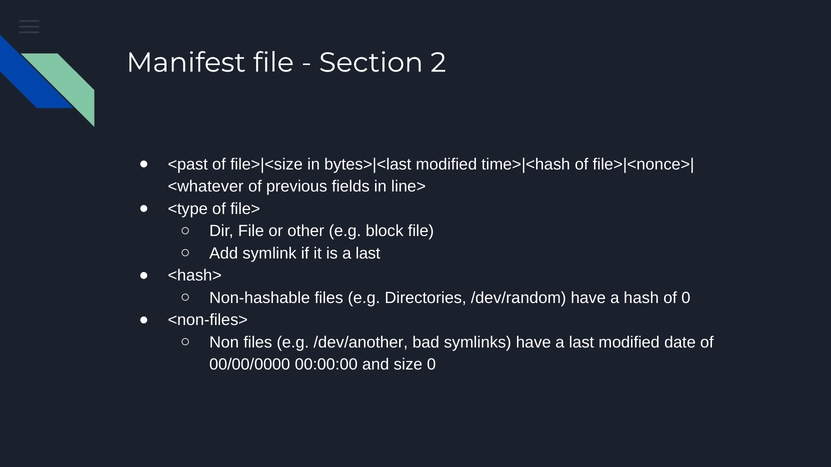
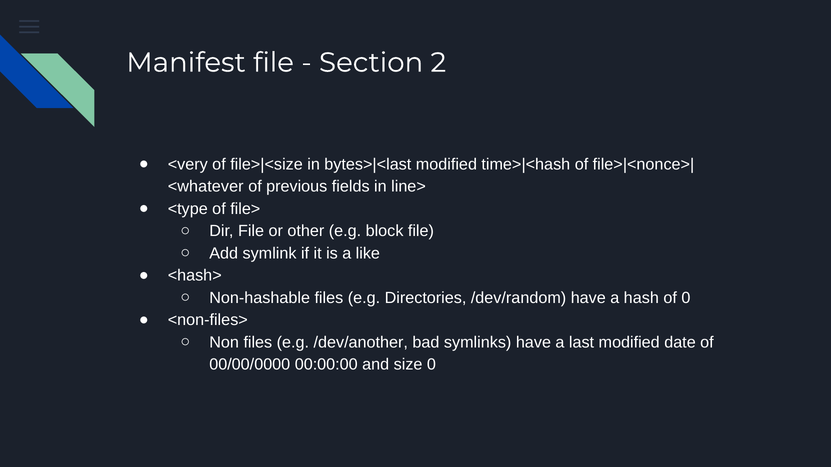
<past: <past -> <very
is a last: last -> like
